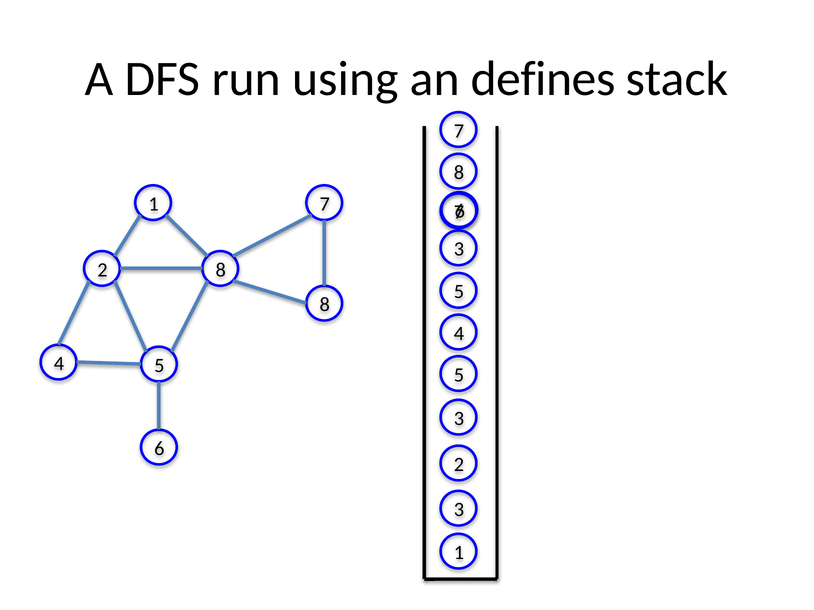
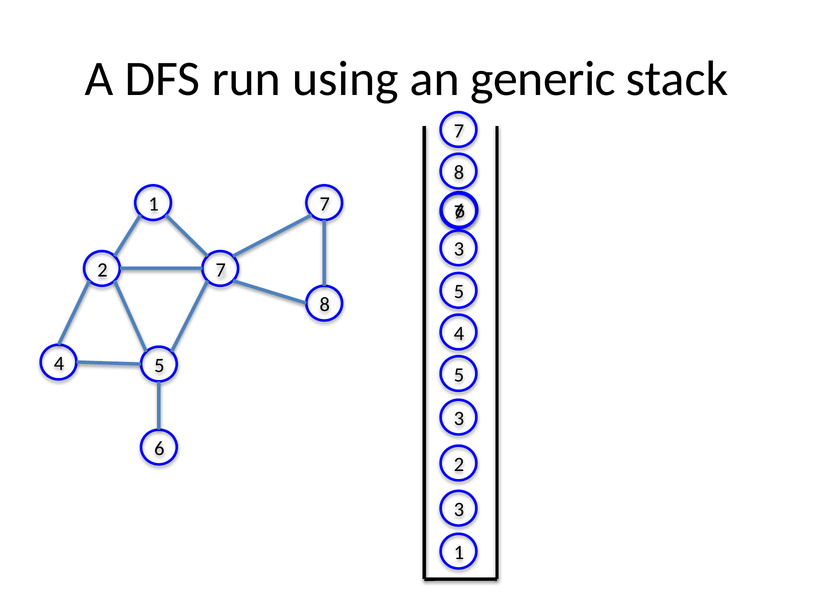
defines: defines -> generic
2 8: 8 -> 7
